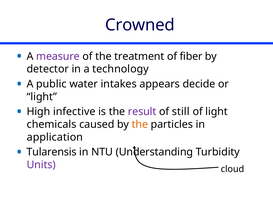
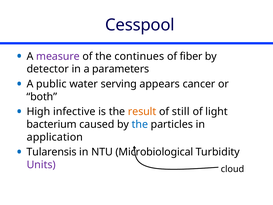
Crowned: Crowned -> Cesspool
treatment: treatment -> continues
technology: technology -> parameters
intakes: intakes -> serving
decide: decide -> cancer
light at (42, 97): light -> both
result colour: purple -> orange
chemicals: chemicals -> bacterium
the at (140, 124) colour: orange -> blue
Understanding: Understanding -> Microbiological
